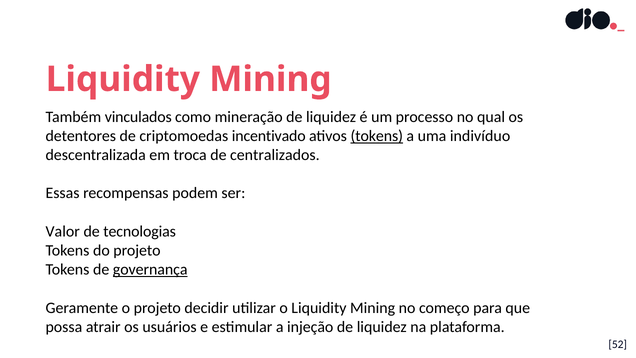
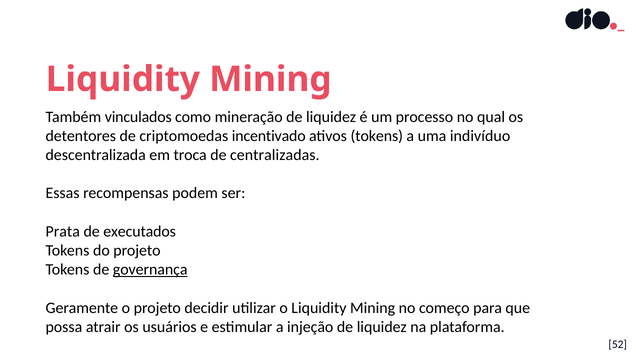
tokens at (377, 136) underline: present -> none
centralizados: centralizados -> centralizadas
Valor: Valor -> Prata
tecnologias: tecnologias -> executados
